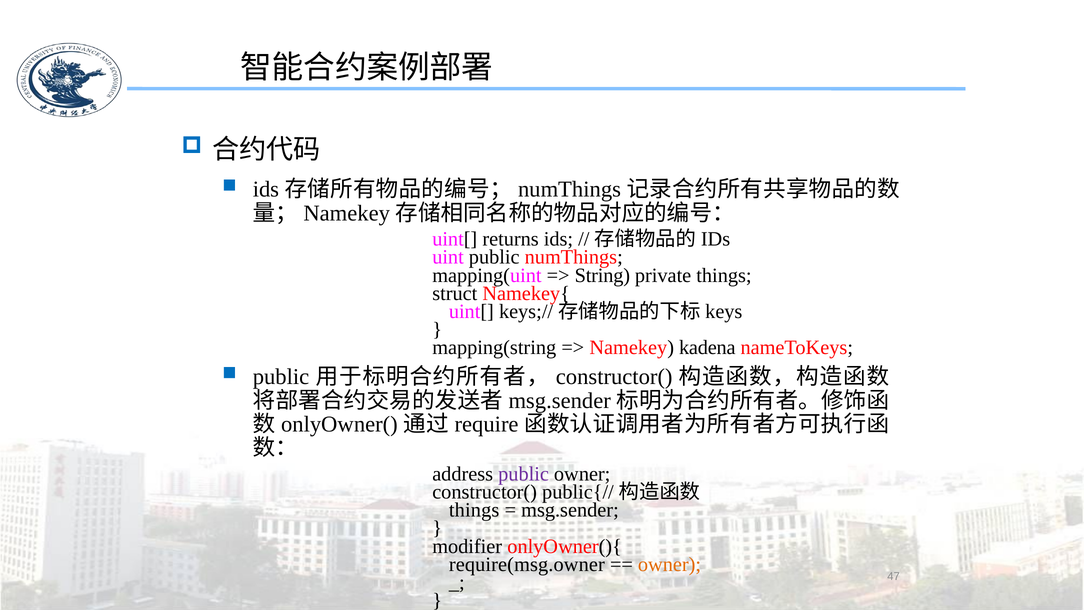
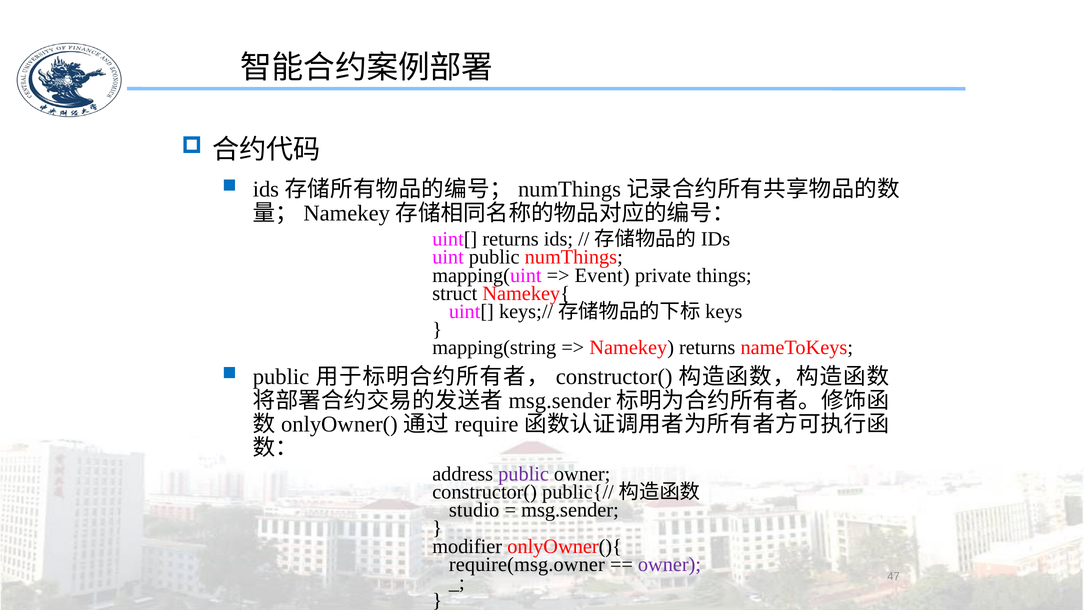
String: String -> Event
Namekey kadena: kadena -> returns
things at (474, 510): things -> studio
owner at (670, 564) colour: orange -> purple
